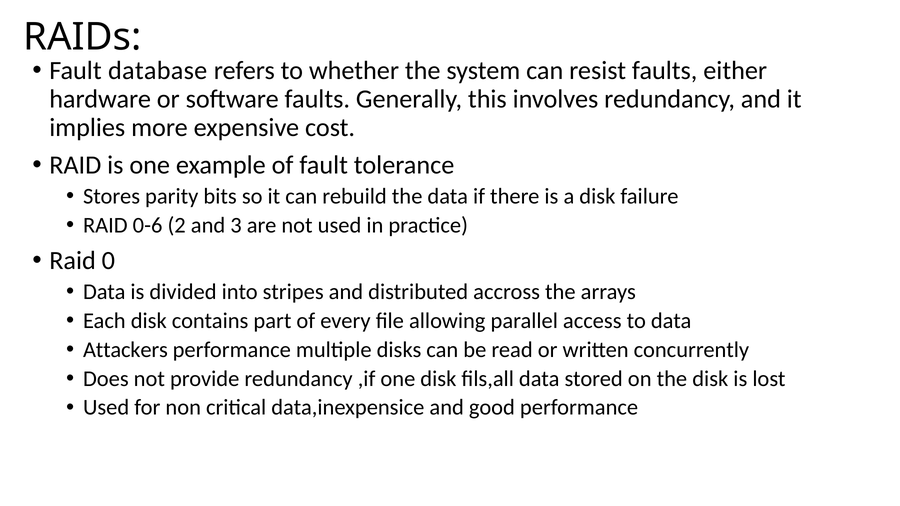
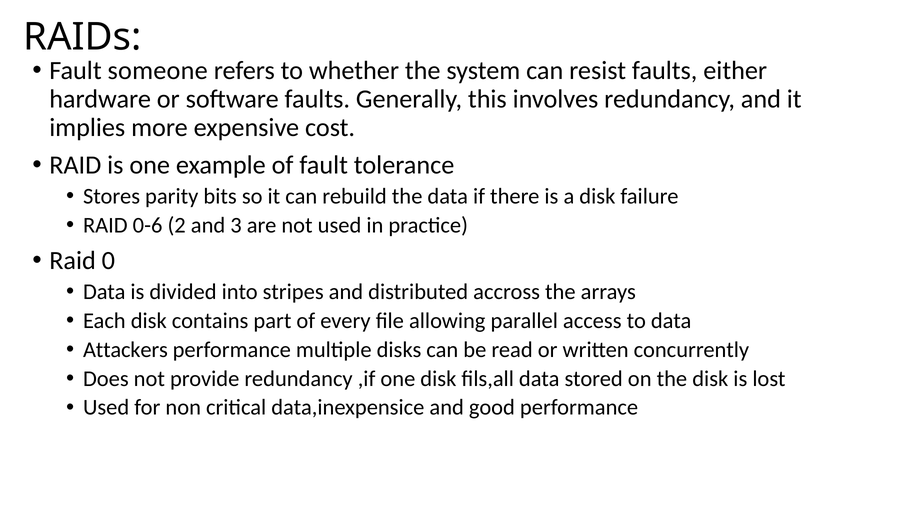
database: database -> someone
